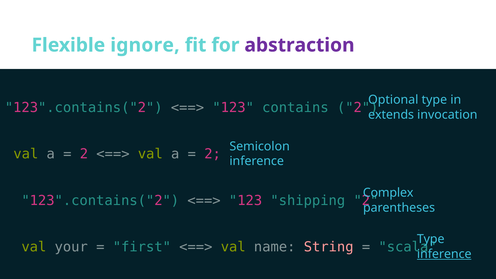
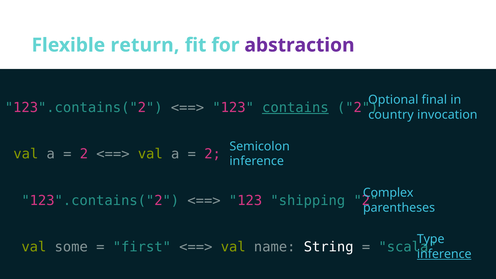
ignore: ignore -> return
Optional type: type -> final
contains underline: none -> present
extends: extends -> country
your: your -> some
String colour: pink -> white
